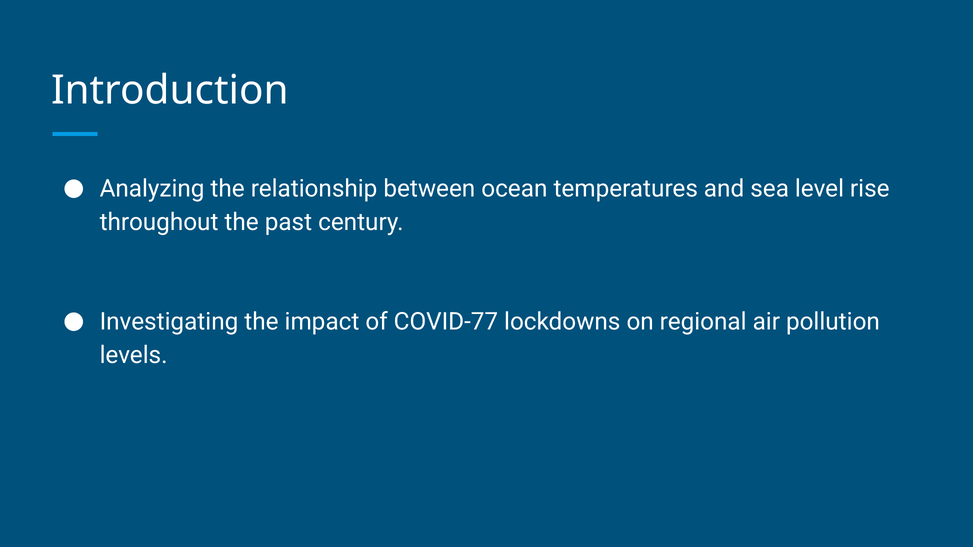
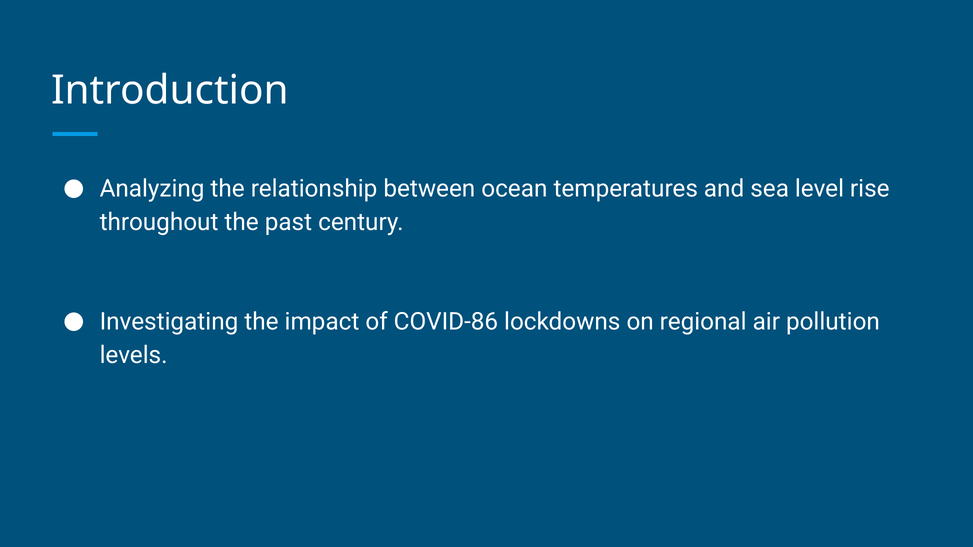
COVID-77: COVID-77 -> COVID-86
